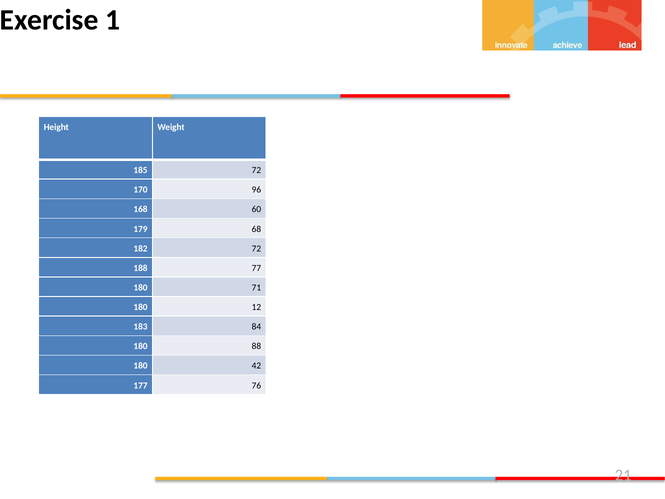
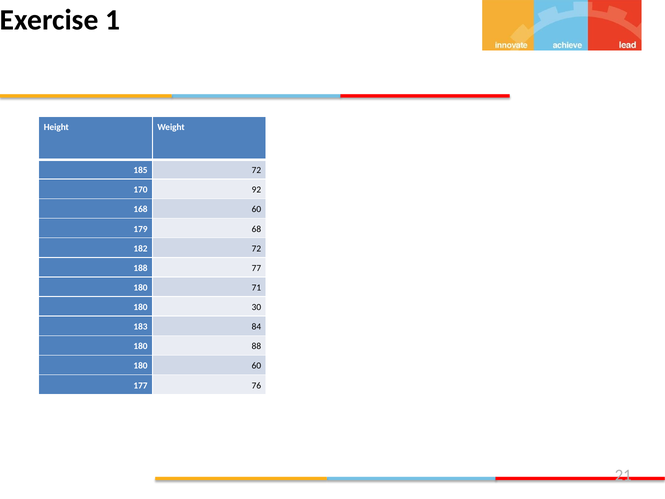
96: 96 -> 92
12: 12 -> 30
180 42: 42 -> 60
